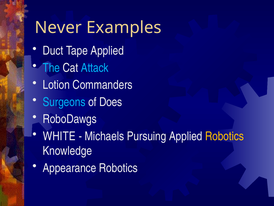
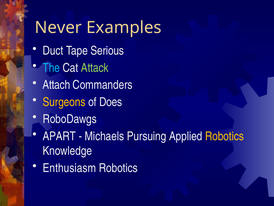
Tape Applied: Applied -> Serious
Attack colour: light blue -> light green
Lotion: Lotion -> Attach
Surgeons colour: light blue -> yellow
WHITE: WHITE -> APART
Appearance: Appearance -> Enthusiasm
